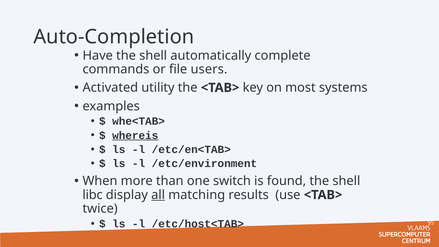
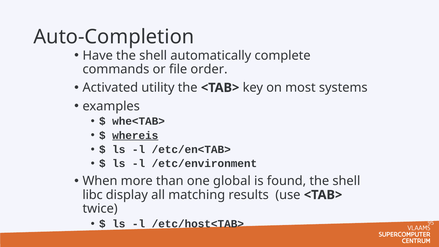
users: users -> order
switch: switch -> global
all underline: present -> none
